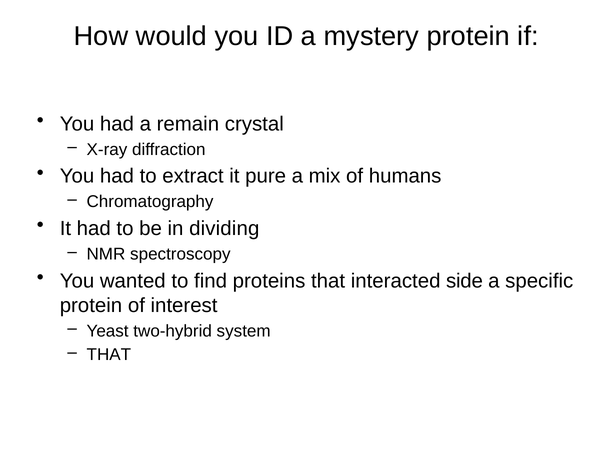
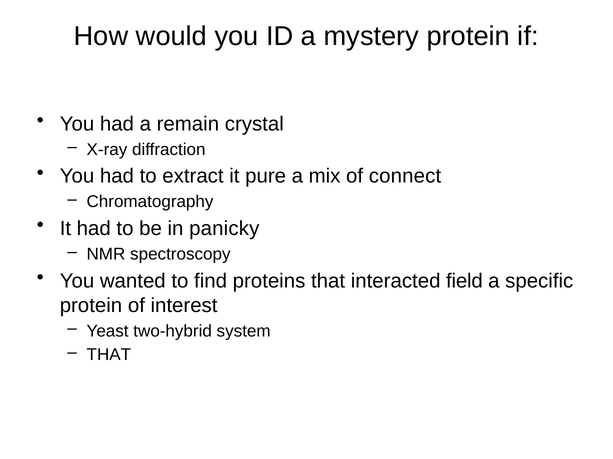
humans: humans -> connect
dividing: dividing -> panicky
side: side -> field
